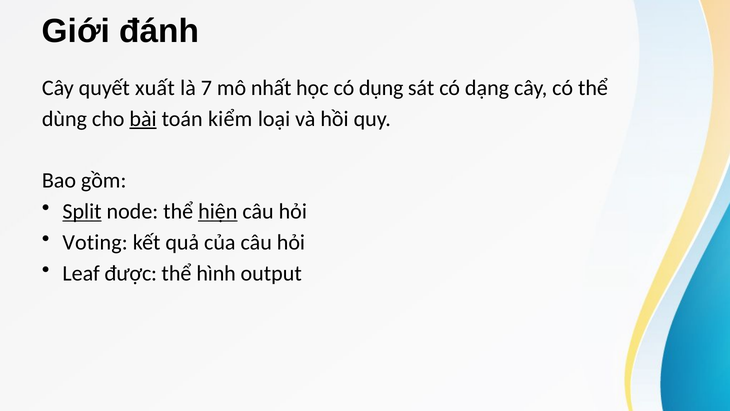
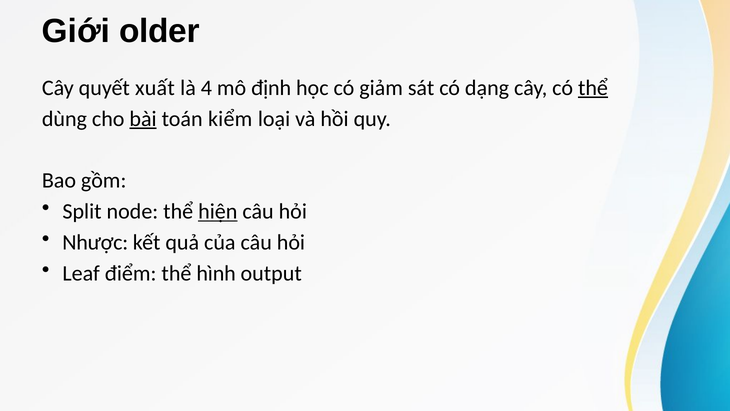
đánh: đánh -> older
7: 7 -> 4
nhất: nhất -> định
dụng: dụng -> giảm
thể at (593, 88) underline: none -> present
Split underline: present -> none
Voting: Voting -> Nhược
được: được -> điểm
